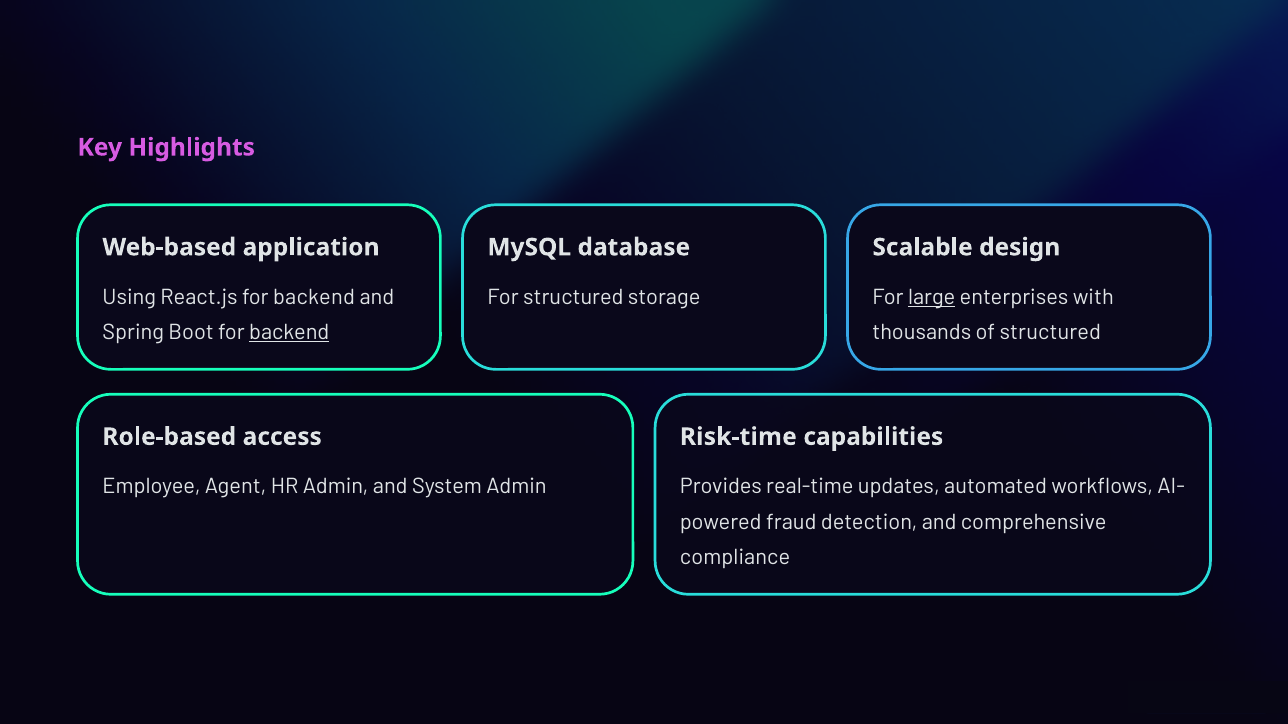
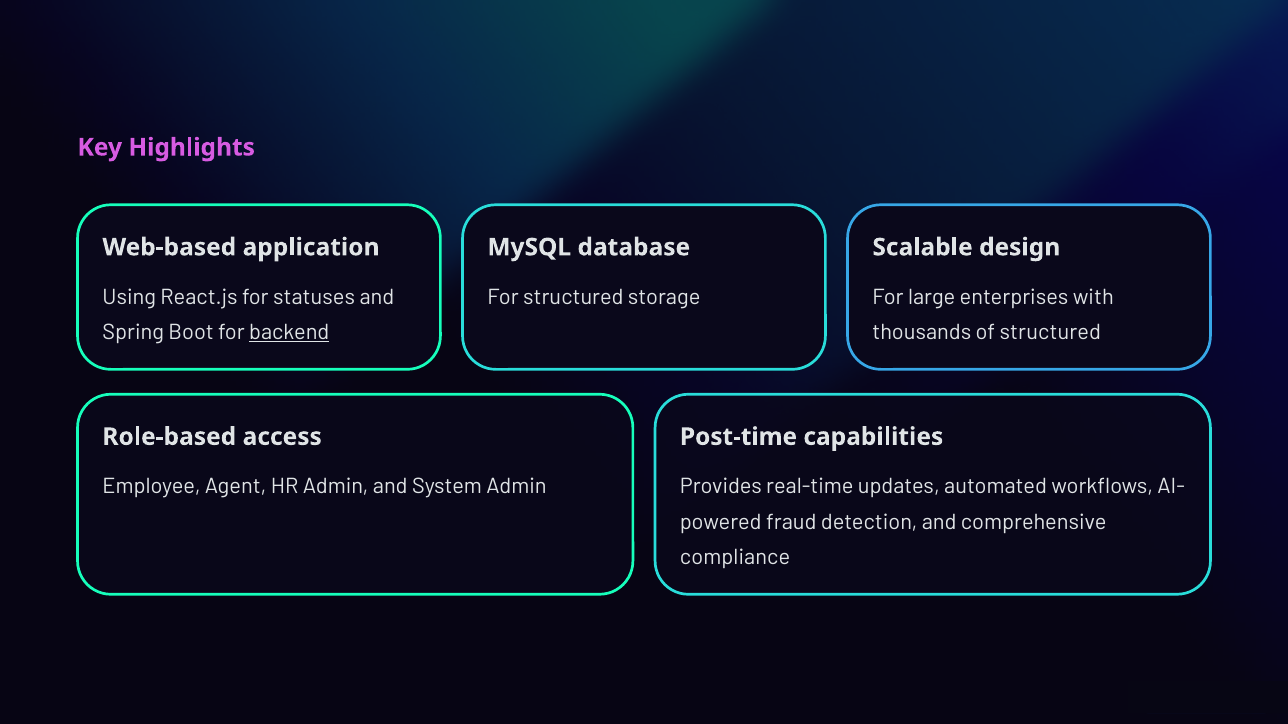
React.js for backend: backend -> statuses
large underline: present -> none
Risk-time: Risk-time -> Post-time
